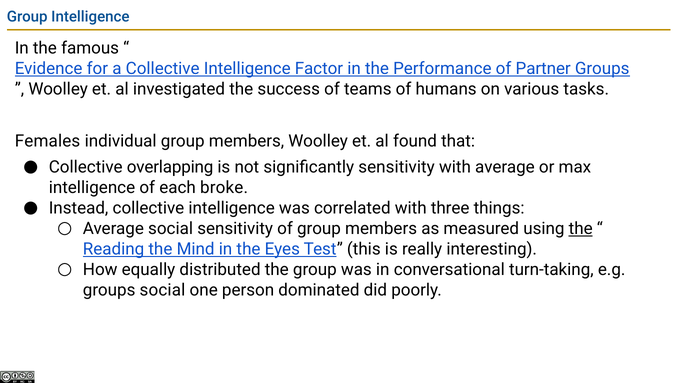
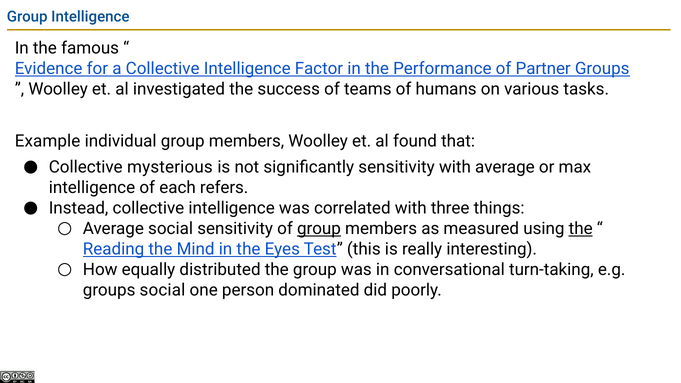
Females: Females -> Example
overlapping: overlapping -> mysterious
broke: broke -> refers
group at (319, 229) underline: none -> present
